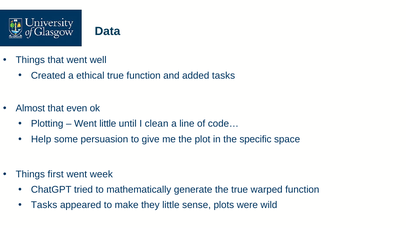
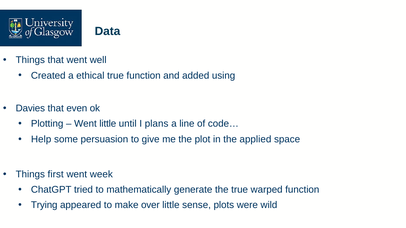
added tasks: tasks -> using
Almost: Almost -> Davies
clean: clean -> plans
specific: specific -> applied
Tasks at (44, 205): Tasks -> Trying
they: they -> over
